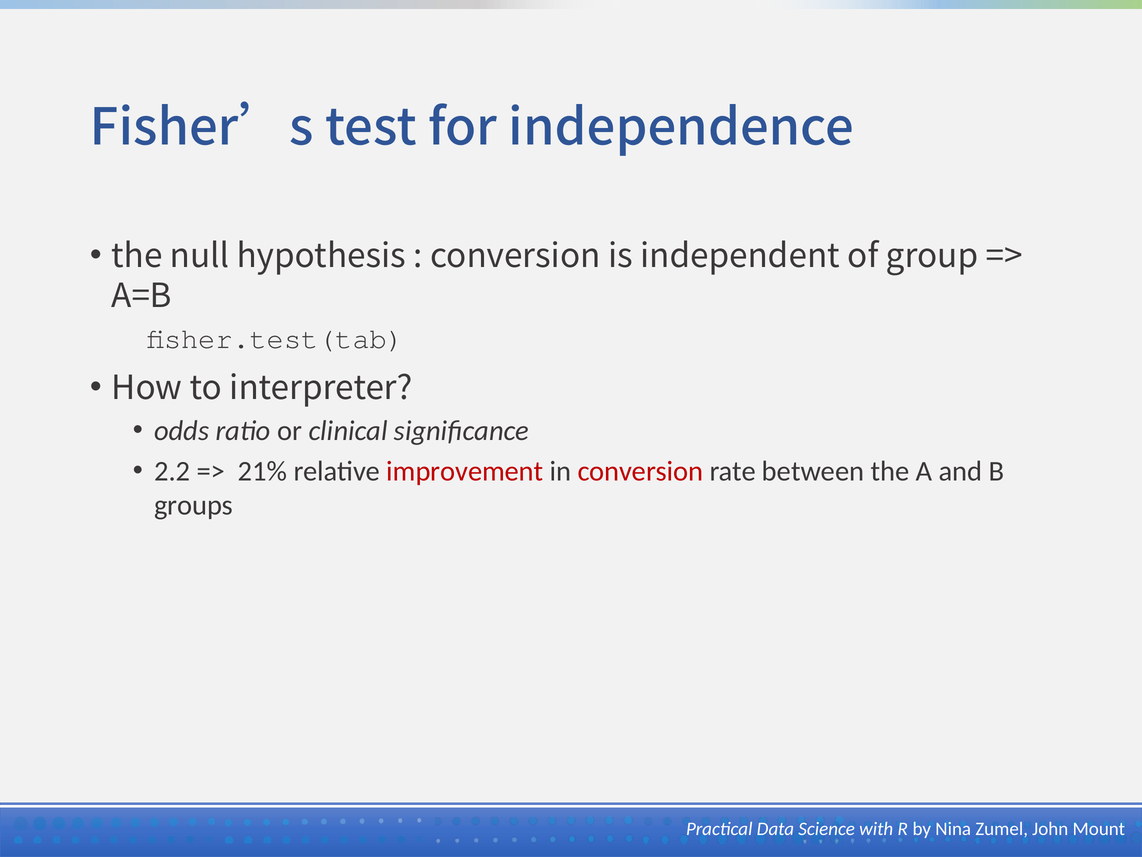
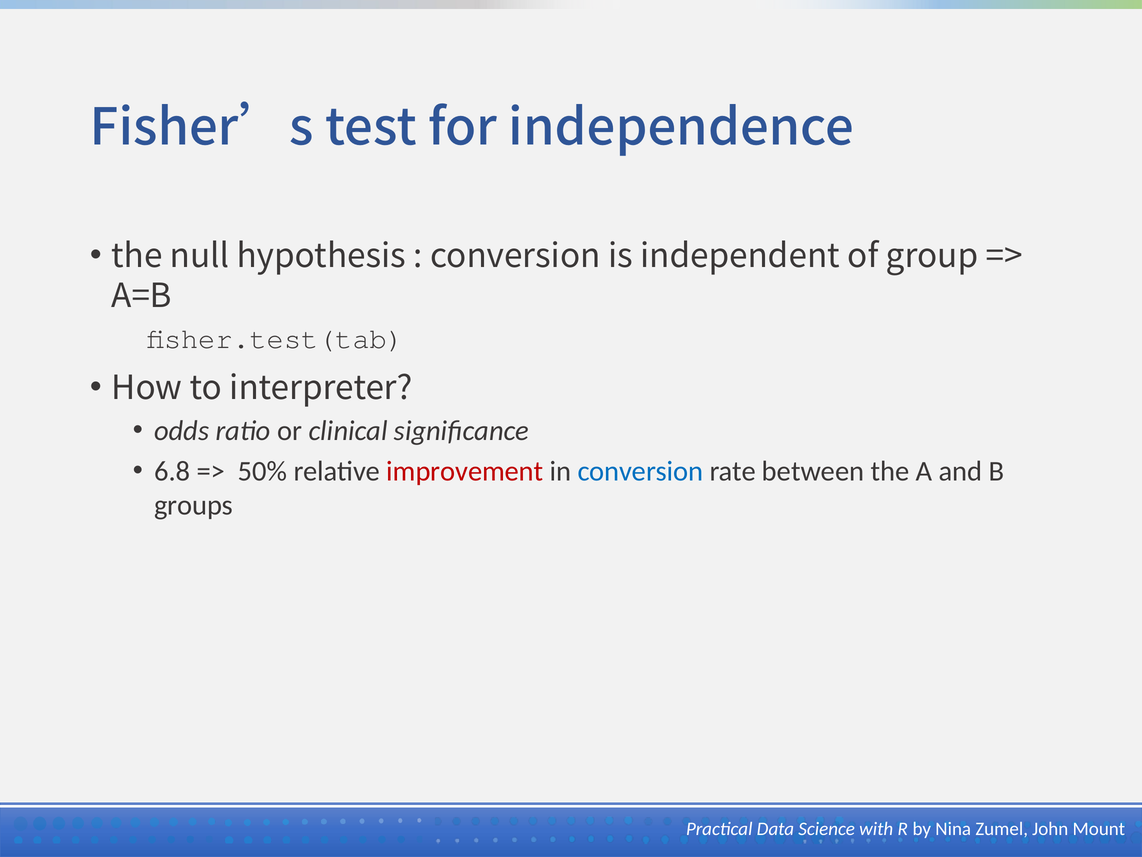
2.2: 2.2 -> 6.8
21%: 21% -> 50%
conversion at (640, 471) colour: red -> blue
